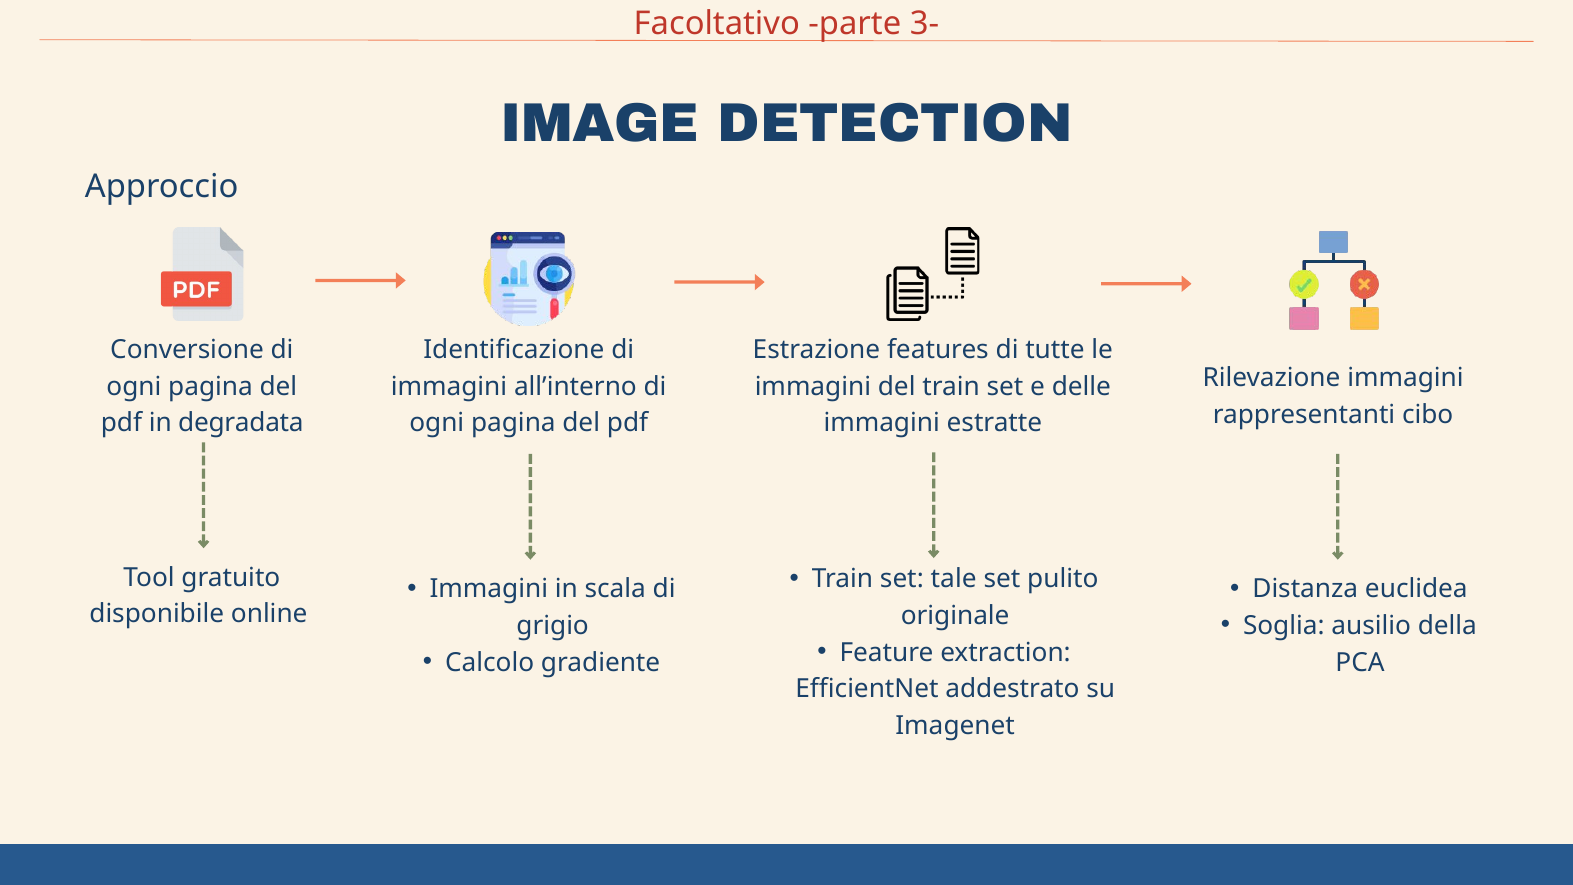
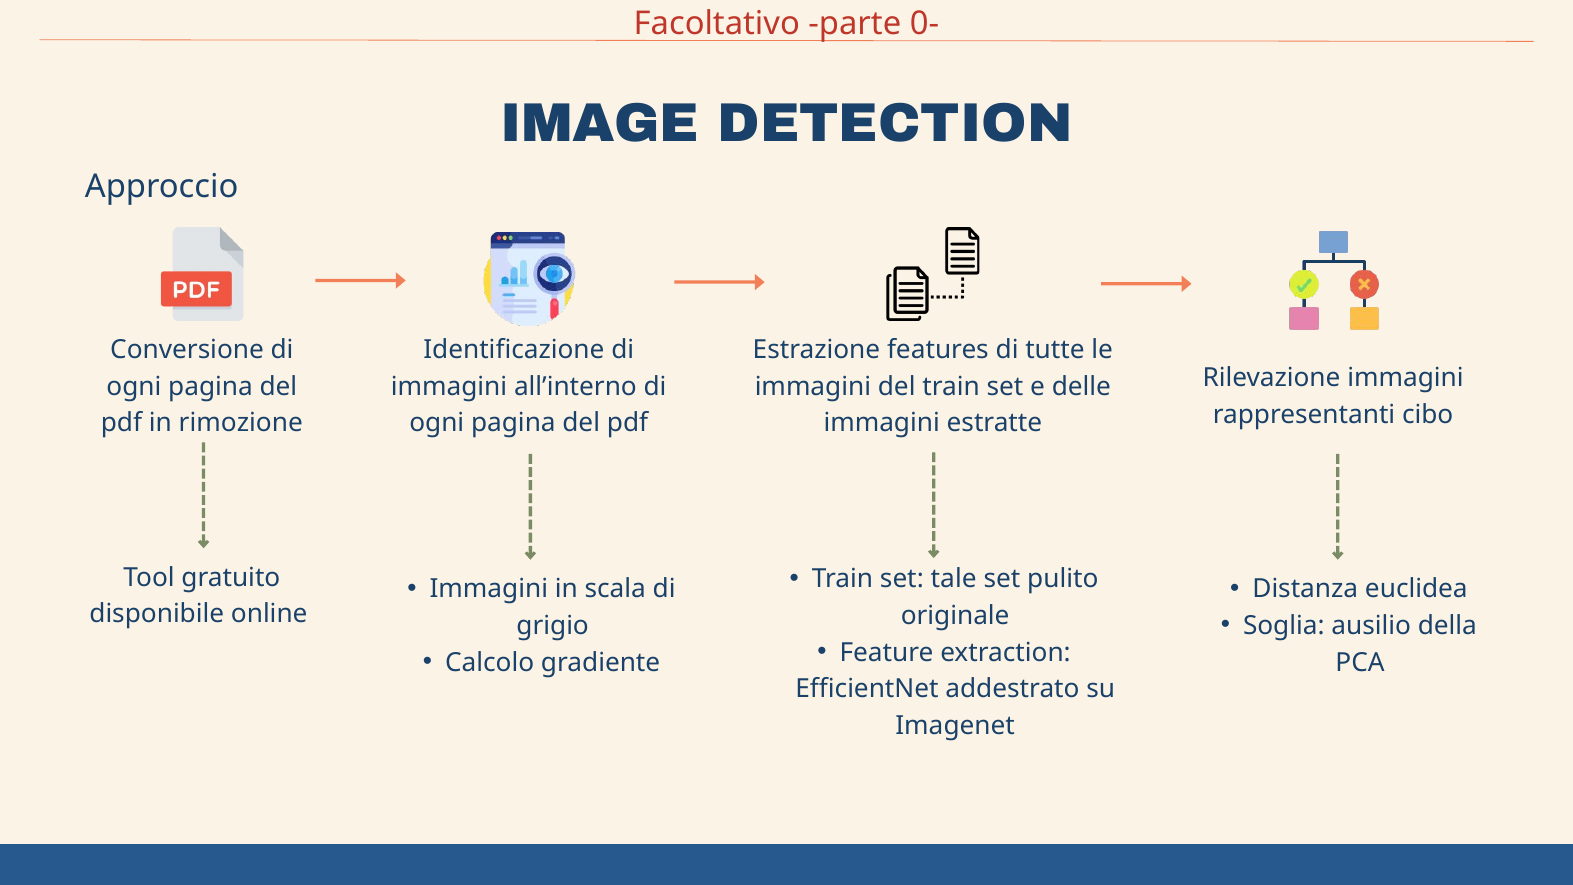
3-: 3- -> 0-
degradata: degradata -> rimozione
